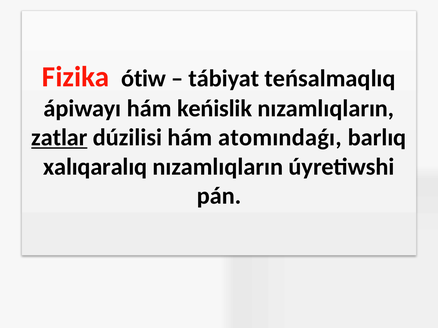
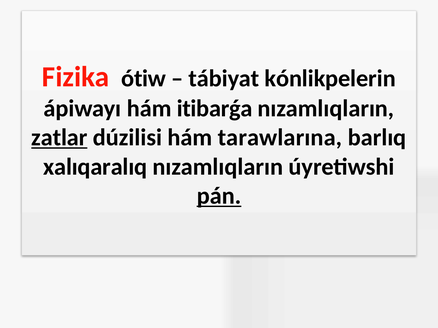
teńsalmaqlıq: teńsalmaqlıq -> kónlikpelerin
keńislik: keńislik -> itibarǵa
atomındaǵı: atomındaǵı -> tarawlarına
pán underline: none -> present
